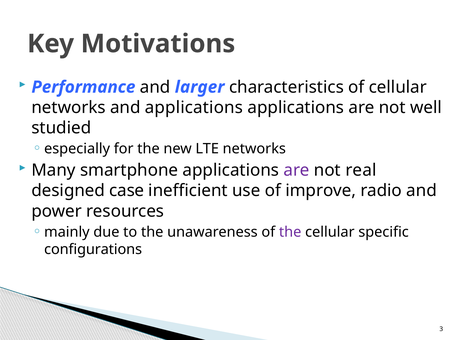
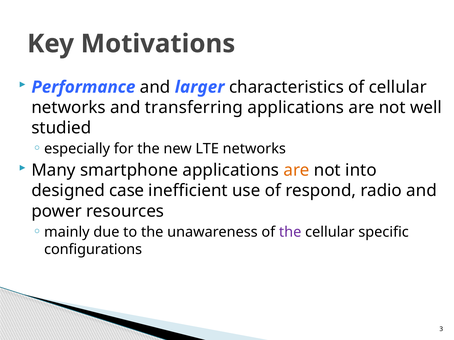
and applications: applications -> transferring
are at (297, 171) colour: purple -> orange
real: real -> into
improve: improve -> respond
